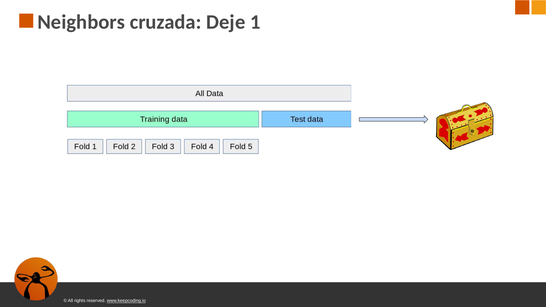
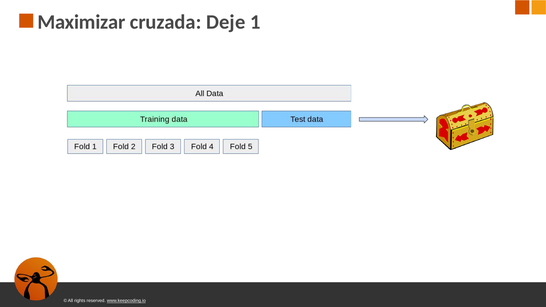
Neighbors: Neighbors -> Maximizar
